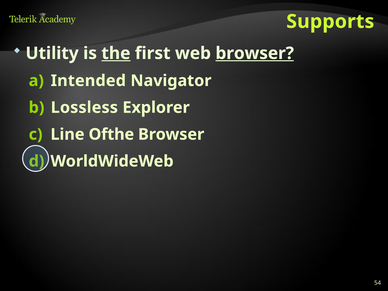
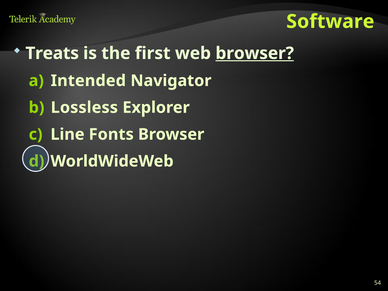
Supports: Supports -> Software
Utility: Utility -> Treats
the underline: present -> none
Ofthe: Ofthe -> Fonts
